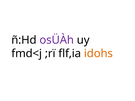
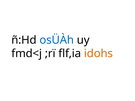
osÜÀh colour: purple -> blue
